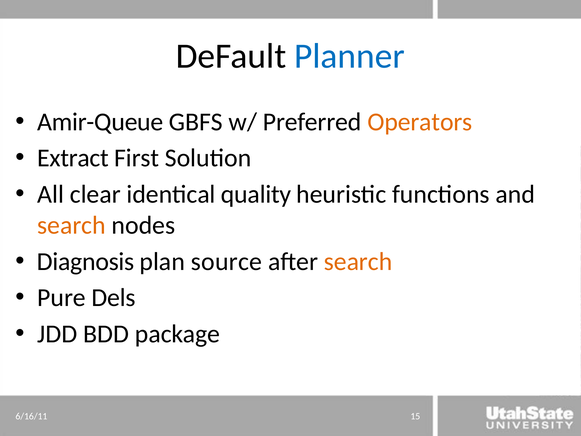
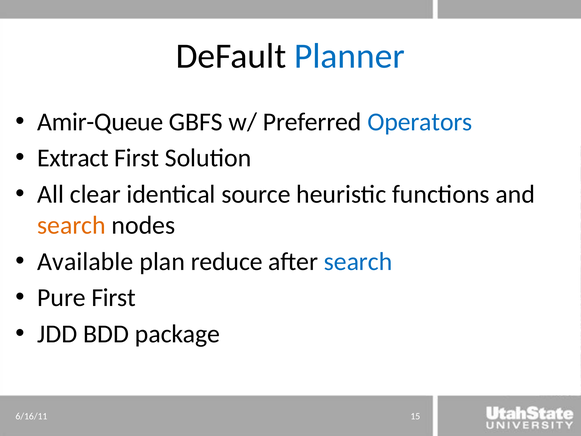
Operators colour: orange -> blue
quality: quality -> source
Diagnosis: Diagnosis -> Available
source: source -> reduce
search at (358, 261) colour: orange -> blue
Pure Dels: Dels -> First
